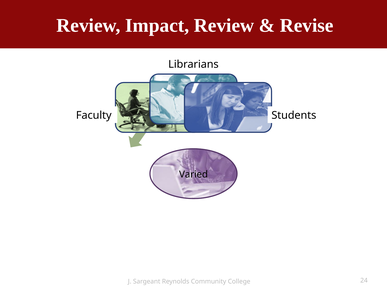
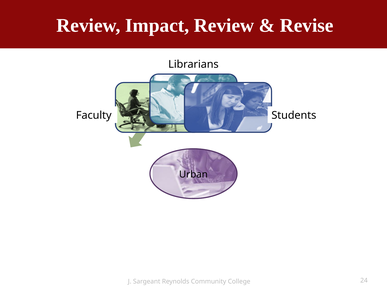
Varied: Varied -> Urban
